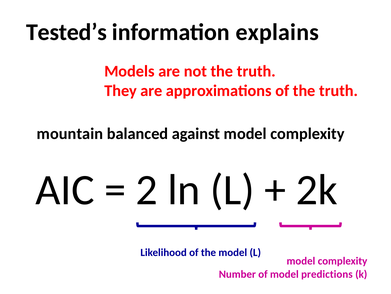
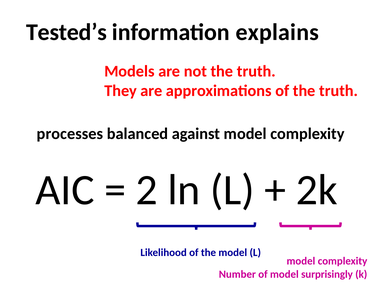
mountain: mountain -> processes
predictions: predictions -> surprisingly
